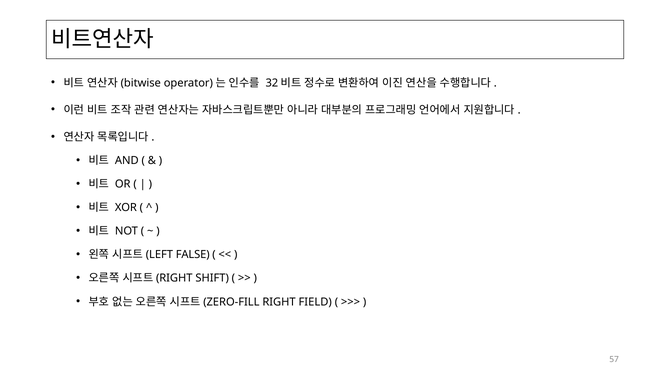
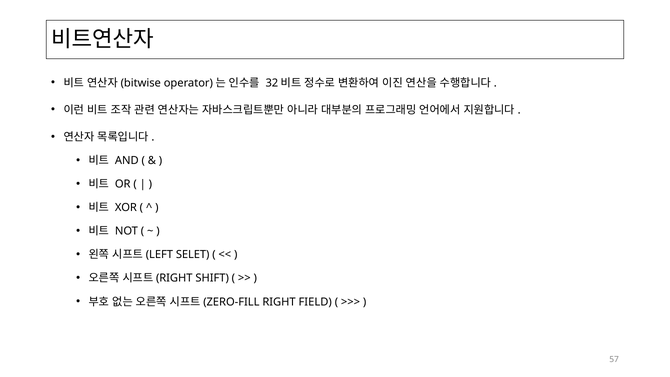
FALSE: FALSE -> SELET
